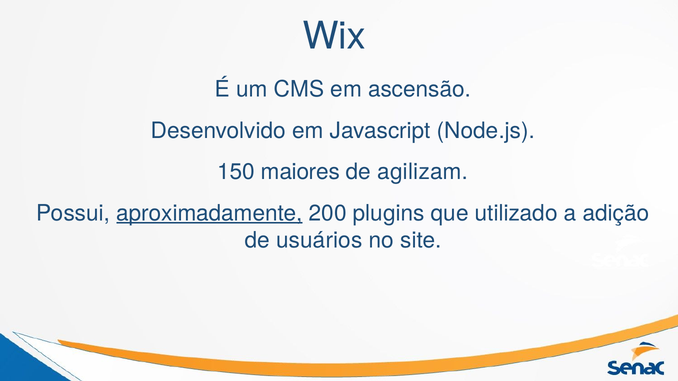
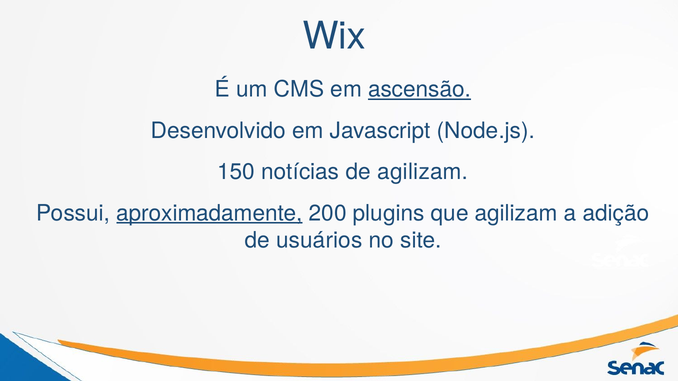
ascensão underline: none -> present
maiores: maiores -> notícias
que utilizado: utilizado -> agilizam
